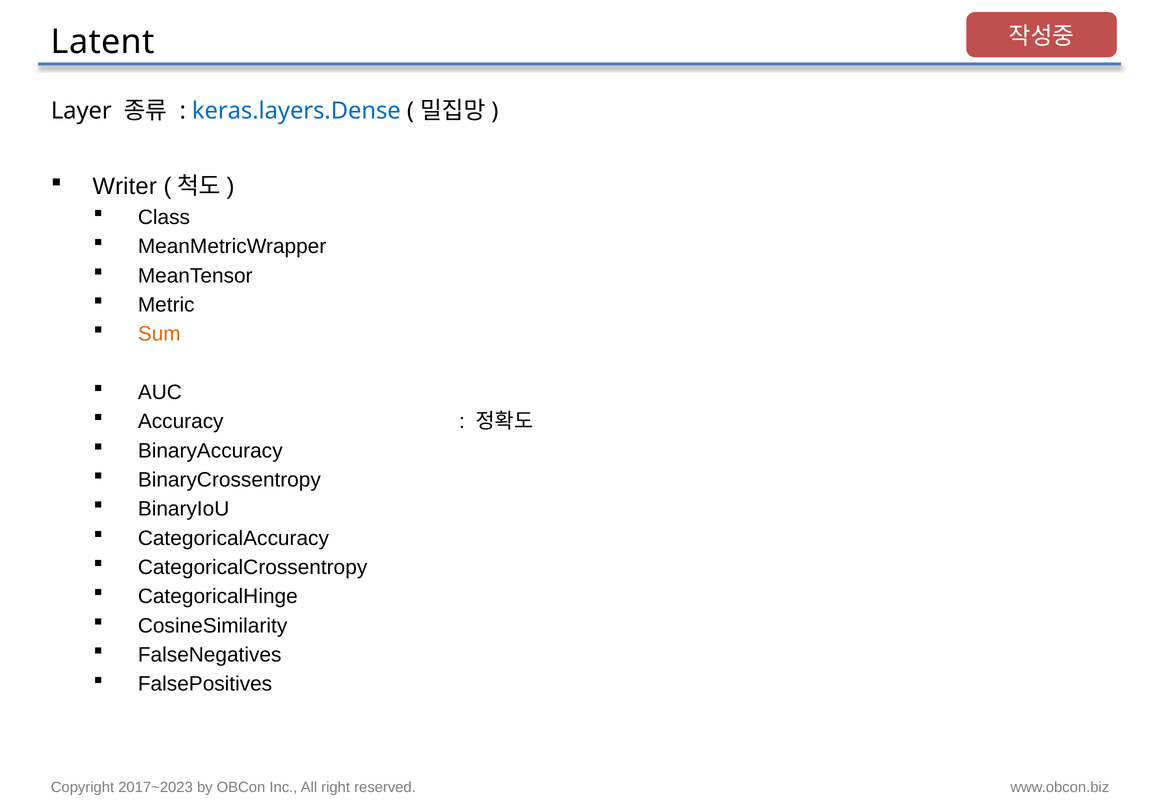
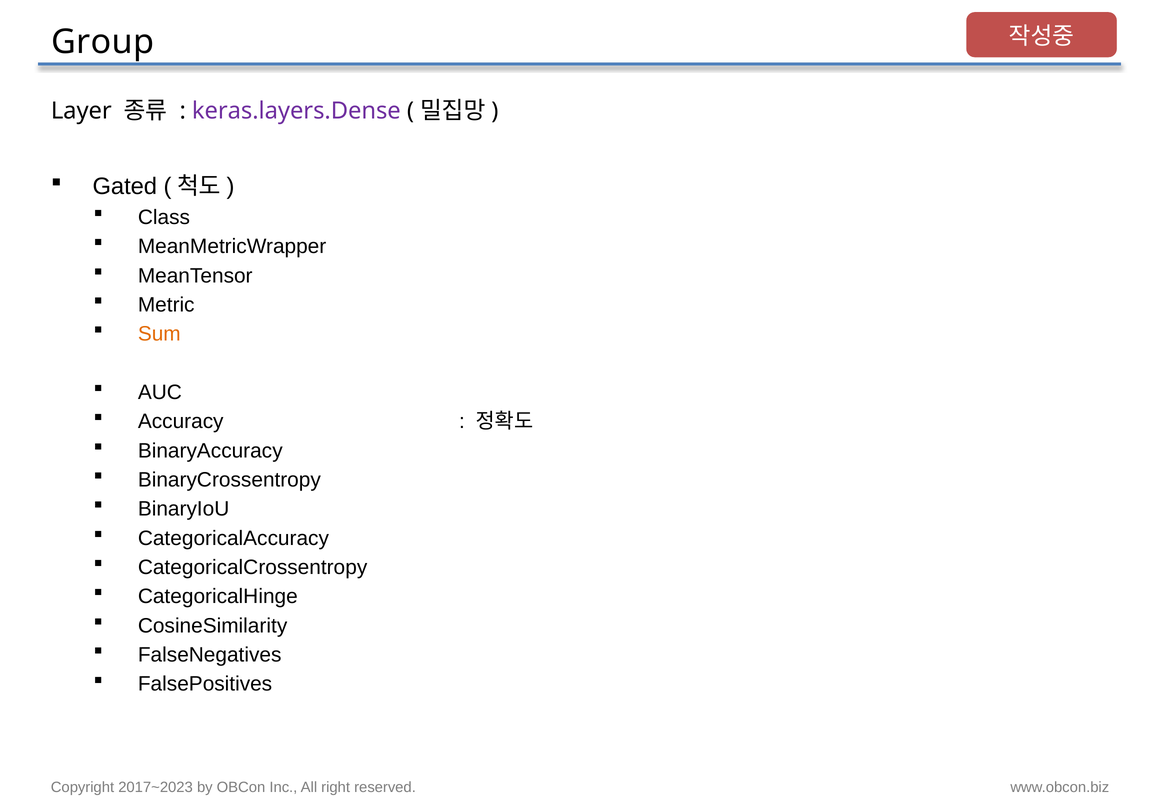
Latent: Latent -> Group
keras.layers.Dense colour: blue -> purple
Writer: Writer -> Gated
